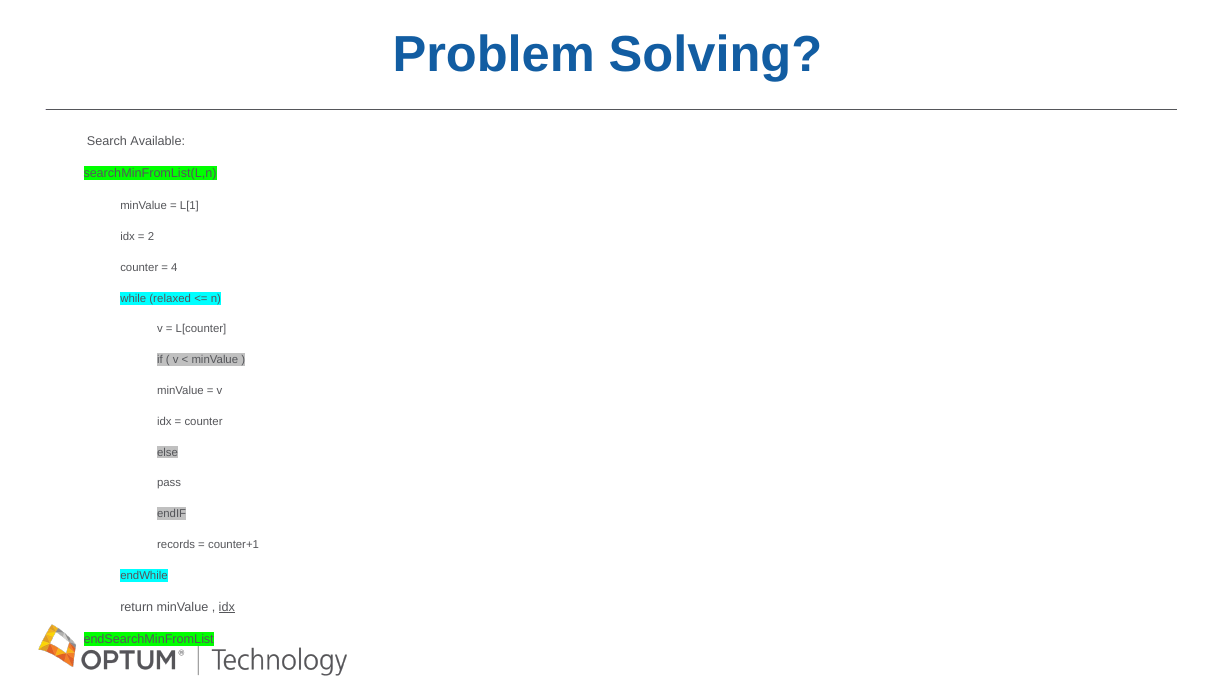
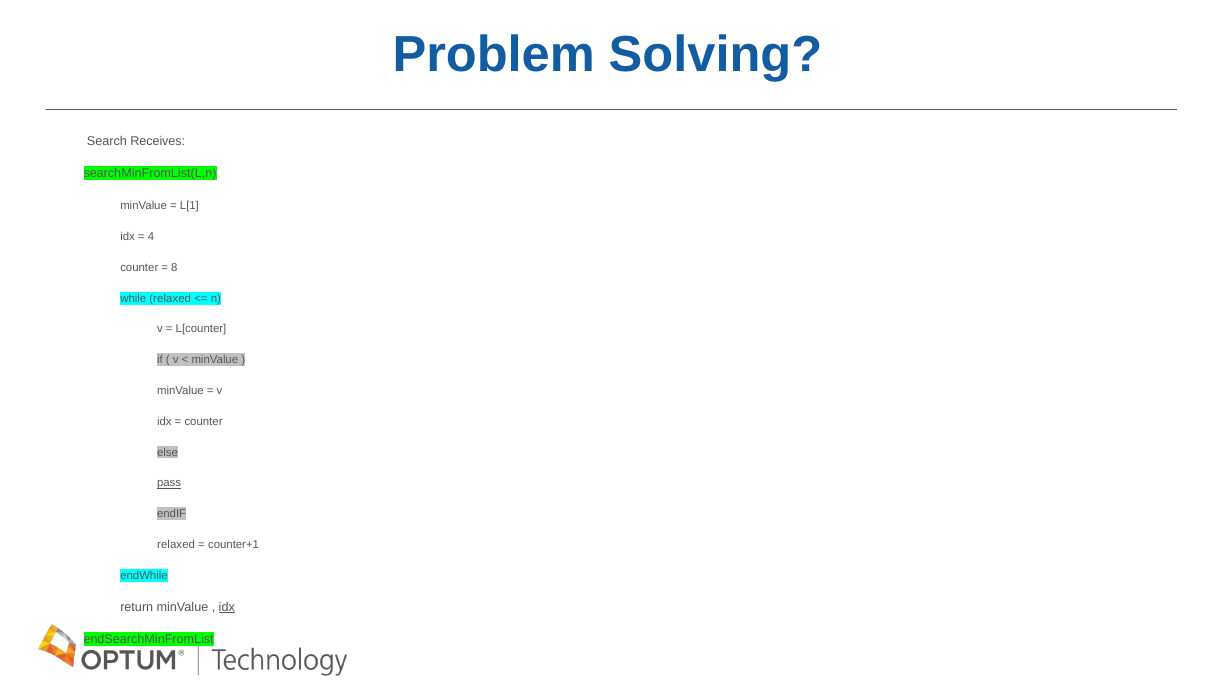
Available: Available -> Receives
2: 2 -> 4
4: 4 -> 8
pass underline: none -> present
records at (176, 544): records -> relaxed
